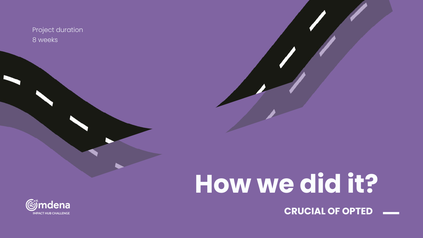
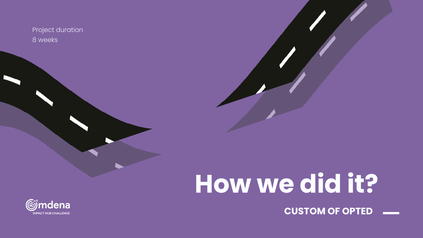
CRUCIAL: CRUCIAL -> CUSTOM
